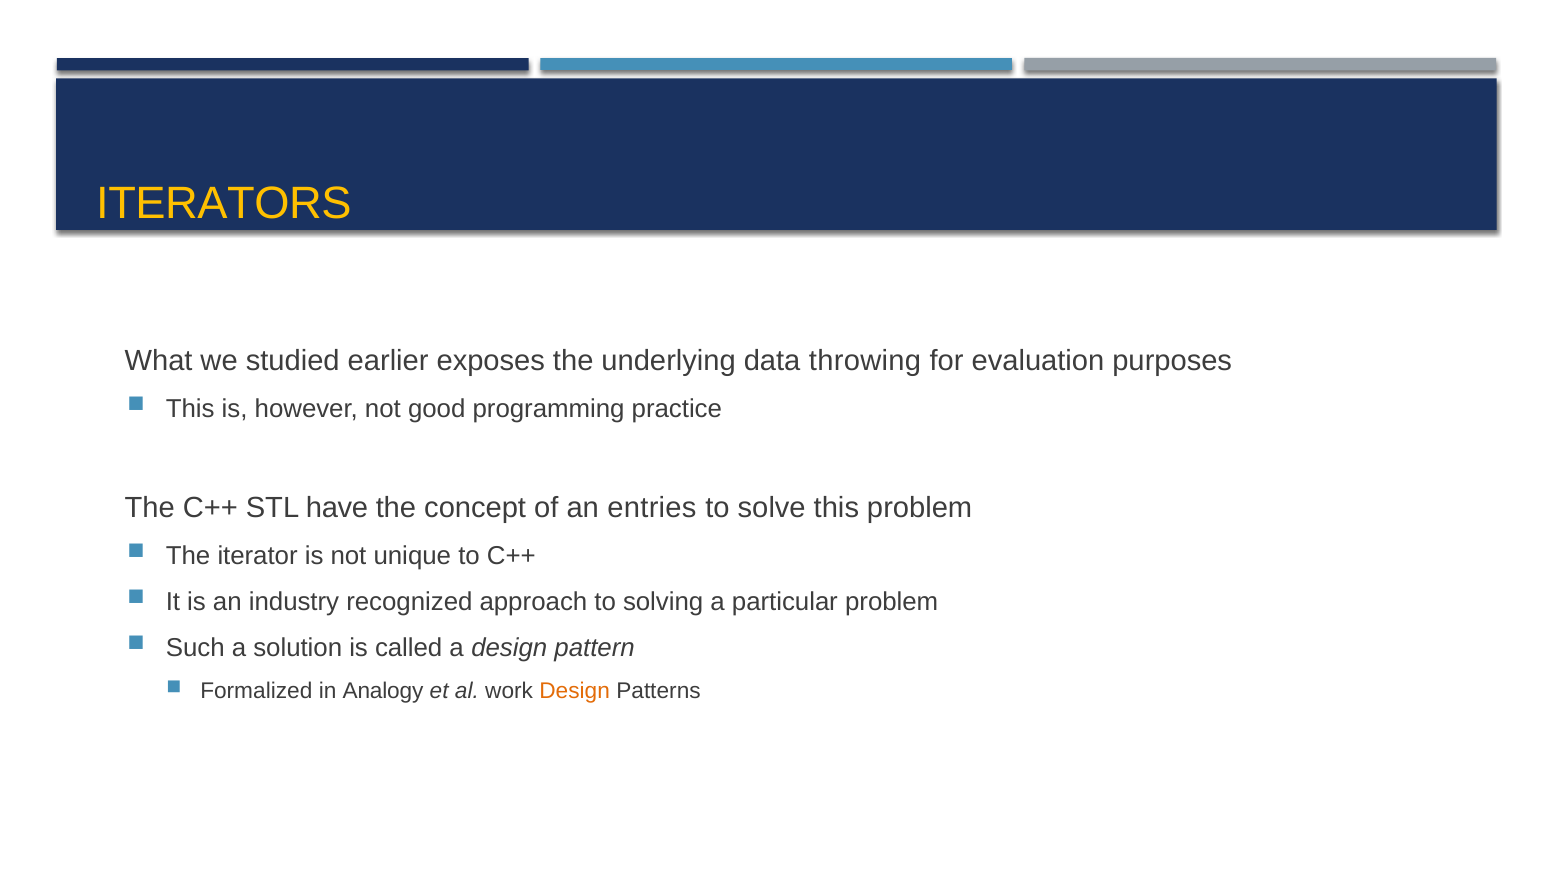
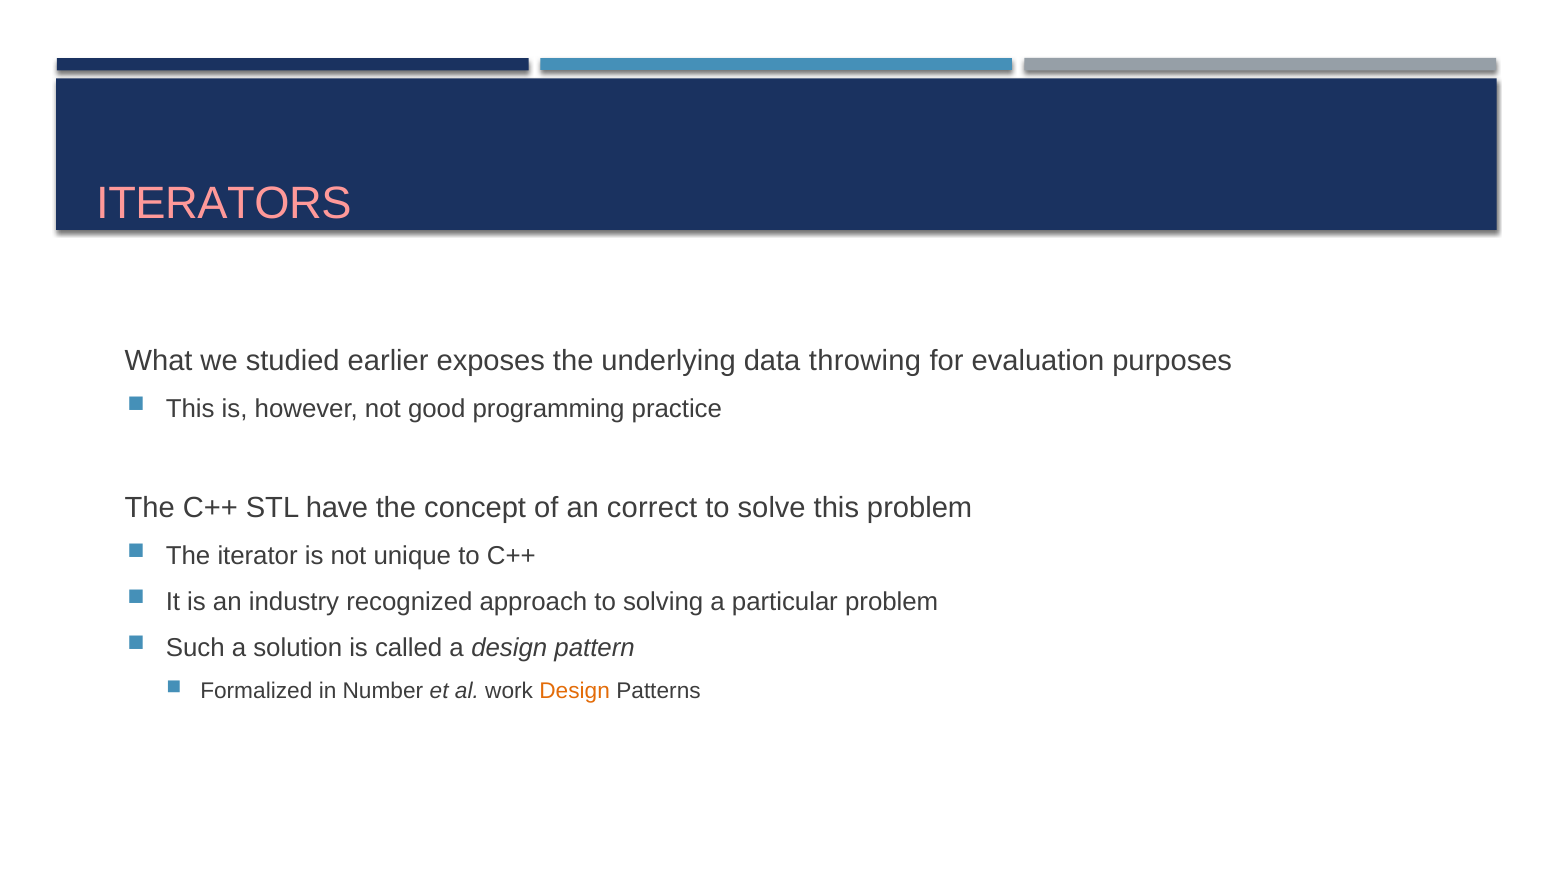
ITERATORS colour: yellow -> pink
entries: entries -> correct
Analogy: Analogy -> Number
